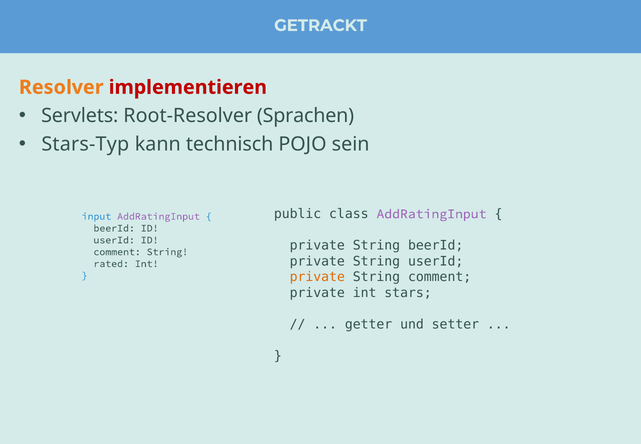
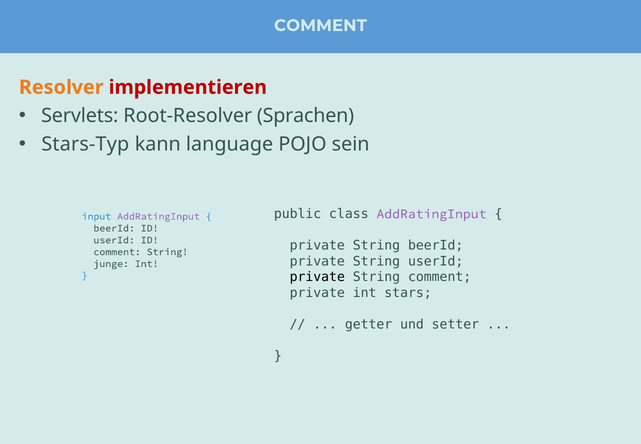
GETRACKT at (321, 25): GETRACKT -> COMMENT
technisch: technisch -> language
rated: rated -> junge
private at (317, 277) colour: orange -> black
